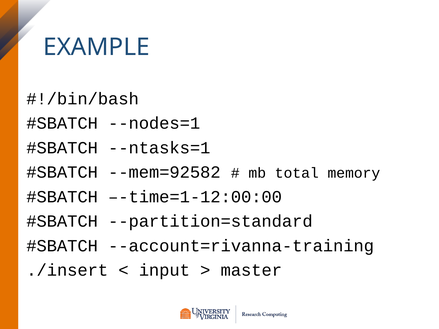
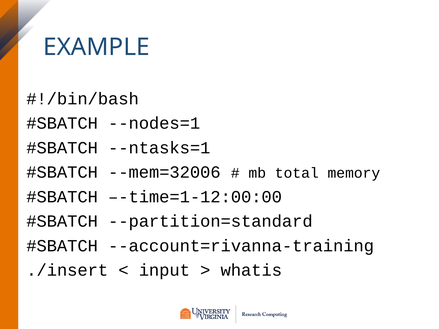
--mem=92582: --mem=92582 -> --mem=32006
master: master -> whatis
